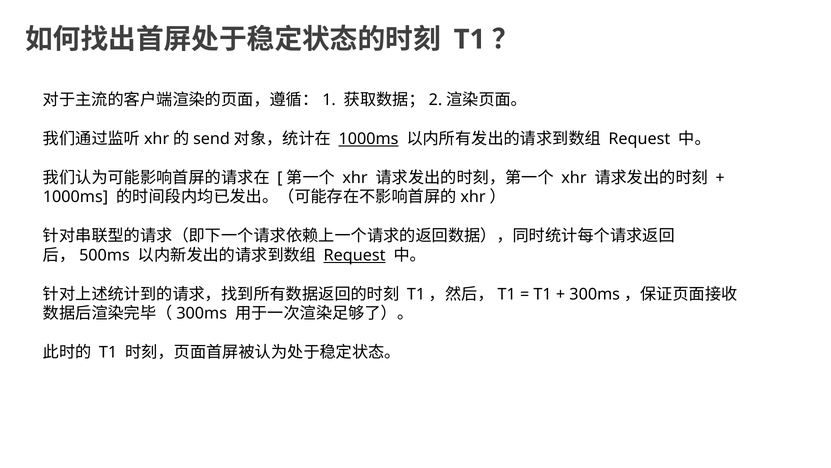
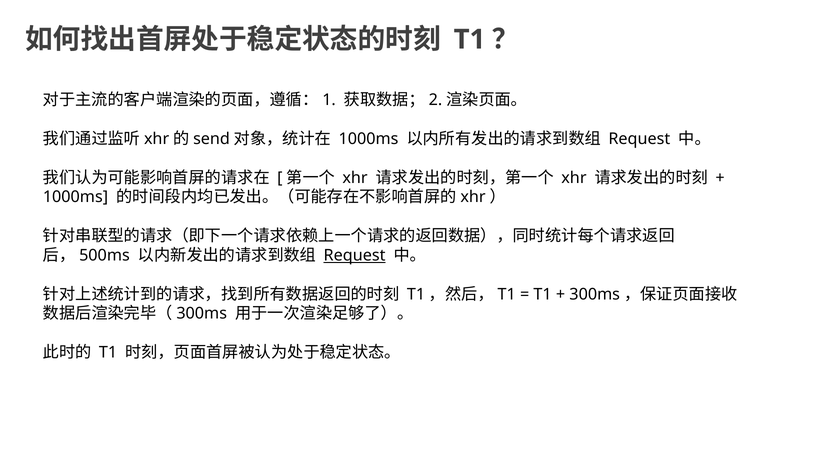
1000ms at (368, 139) underline: present -> none
